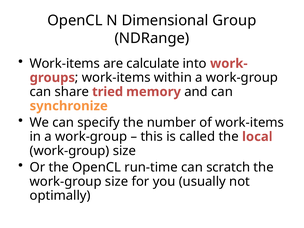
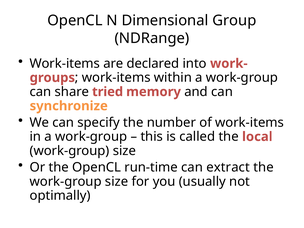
calculate: calculate -> declared
scratch: scratch -> extract
